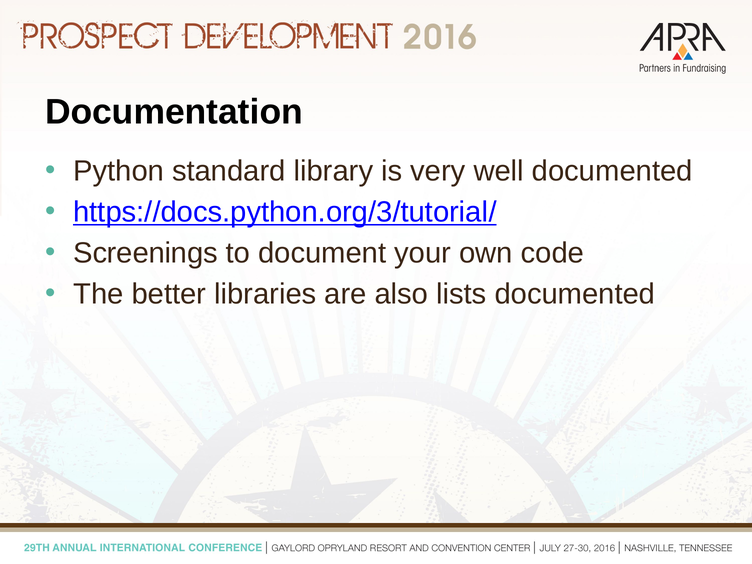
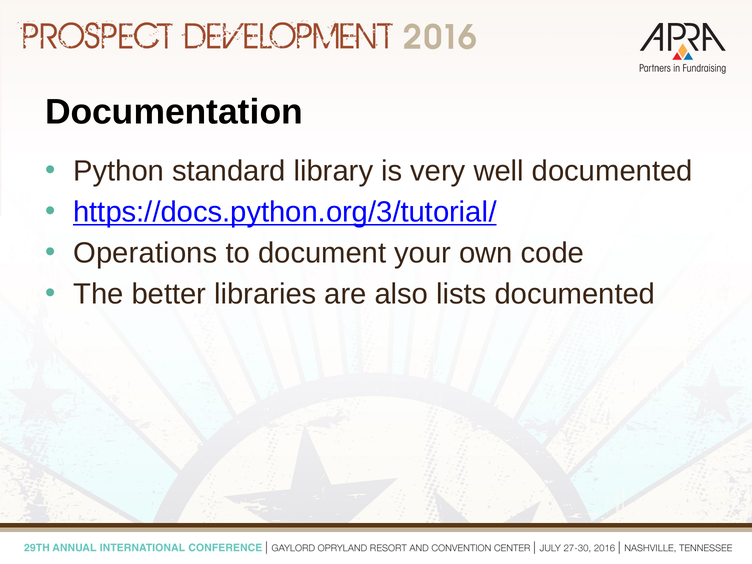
Screenings: Screenings -> Operations
